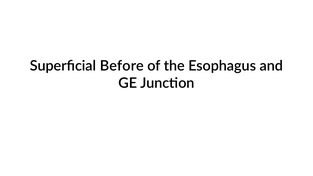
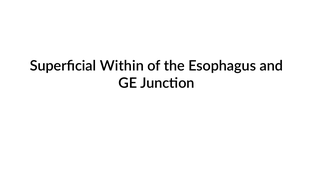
Before: Before -> Within
